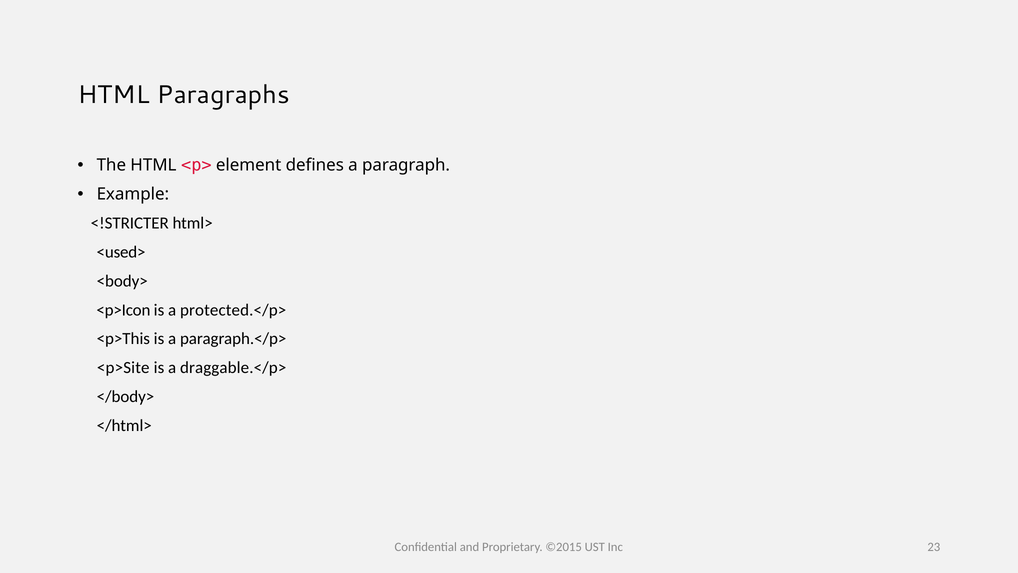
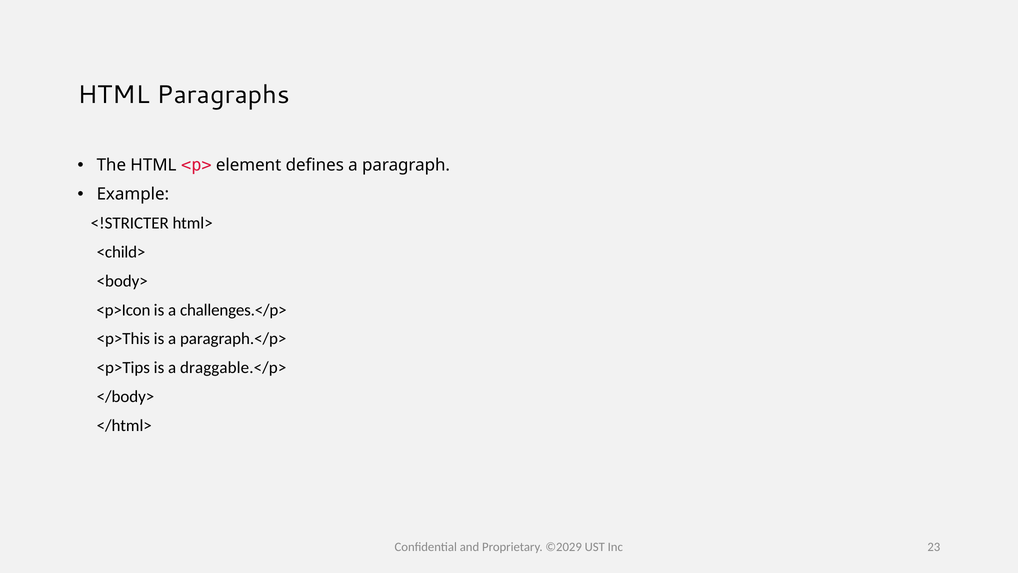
<used>: <used> -> <child>
protected.</p>: protected.</p> -> challenges.</p>
<p>Site: <p>Site -> <p>Tips
©2015: ©2015 -> ©2029
